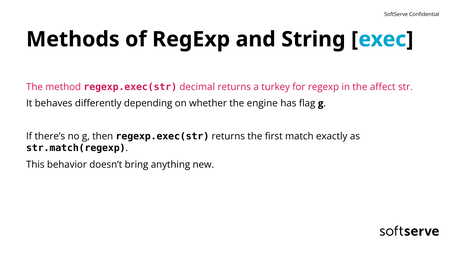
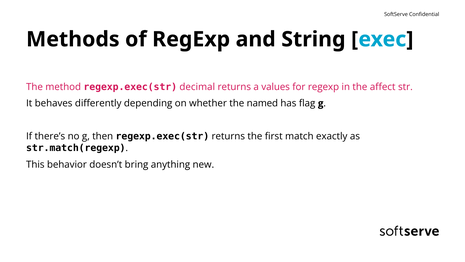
turkey: turkey -> values
engine: engine -> named
